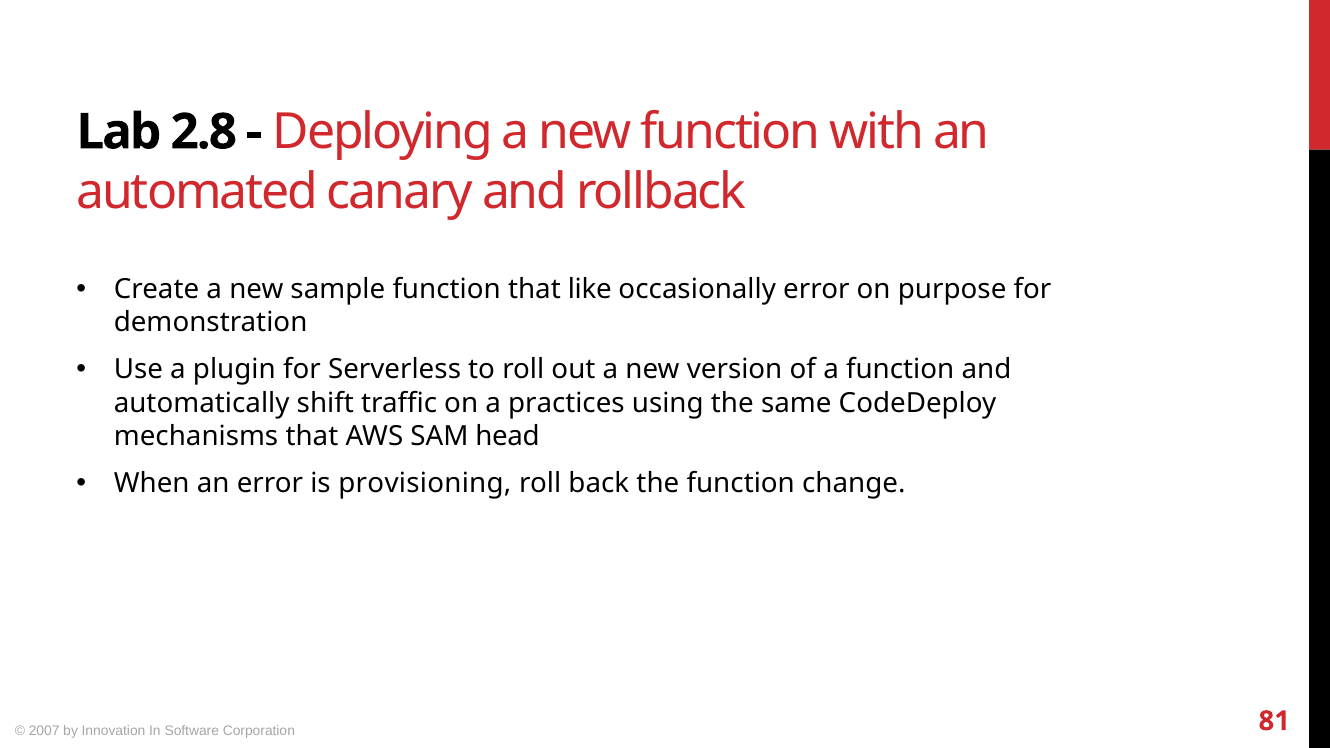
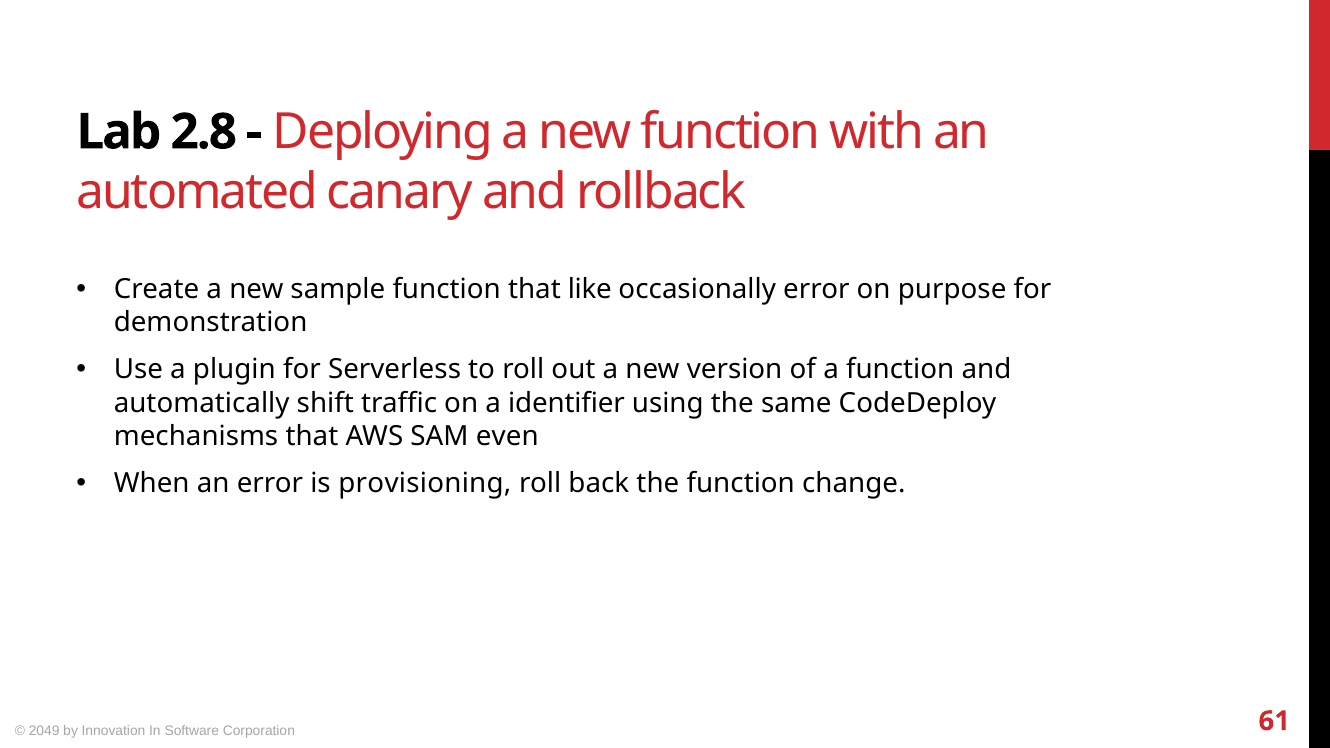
practices: practices -> identifier
head: head -> even
2007: 2007 -> 2049
81: 81 -> 61
